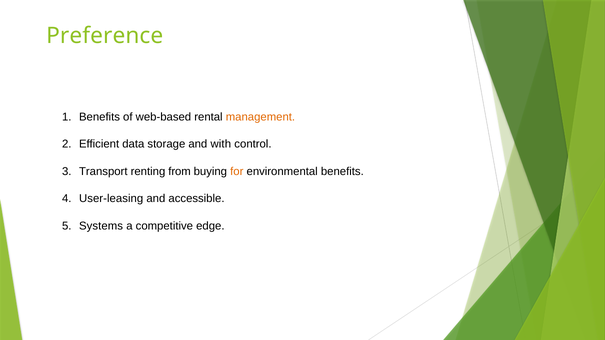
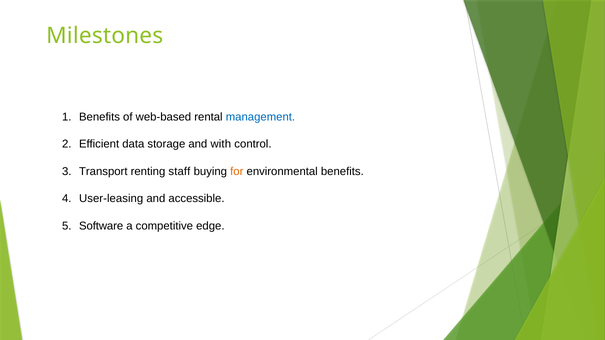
Preference: Preference -> Milestones
management colour: orange -> blue
from: from -> staff
Systems: Systems -> Software
